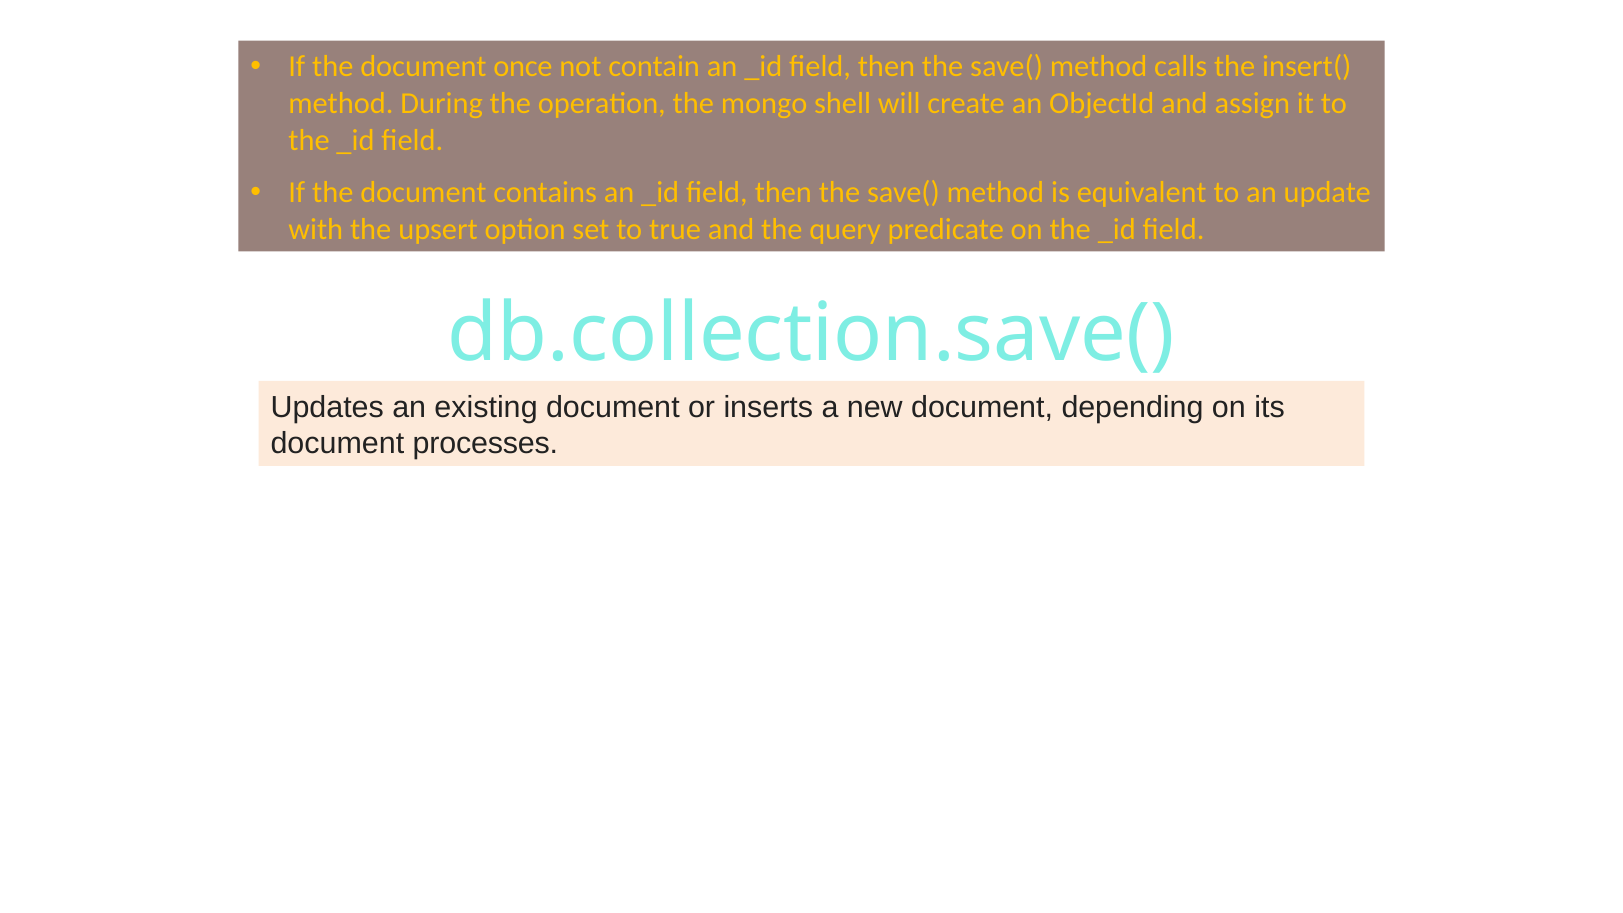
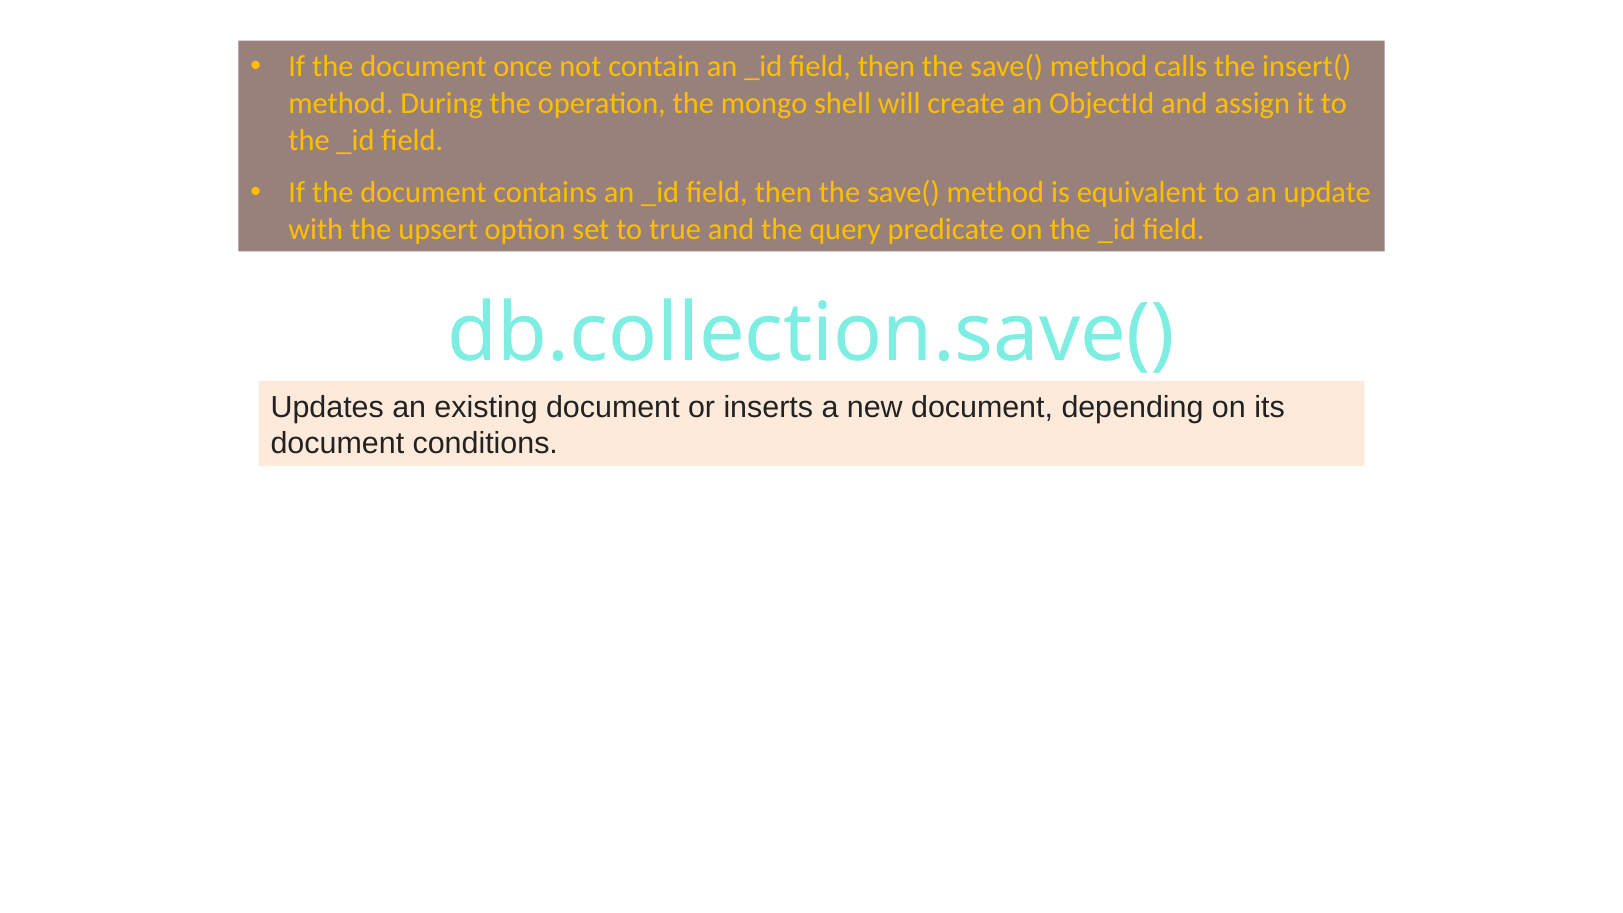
processes: processes -> conditions
